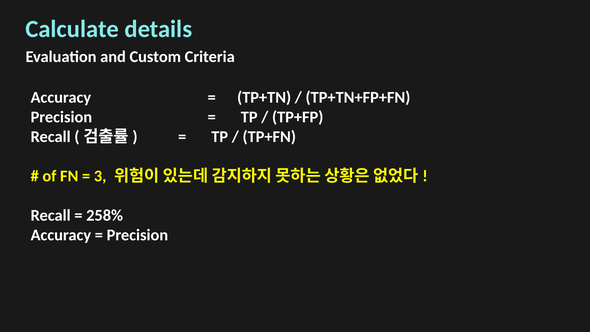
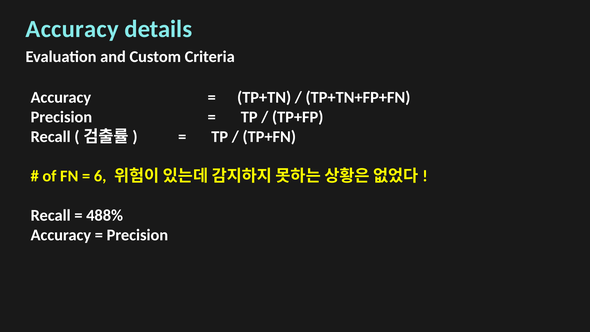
Calculate at (72, 29): Calculate -> Accuracy
3: 3 -> 6
258%: 258% -> 488%
